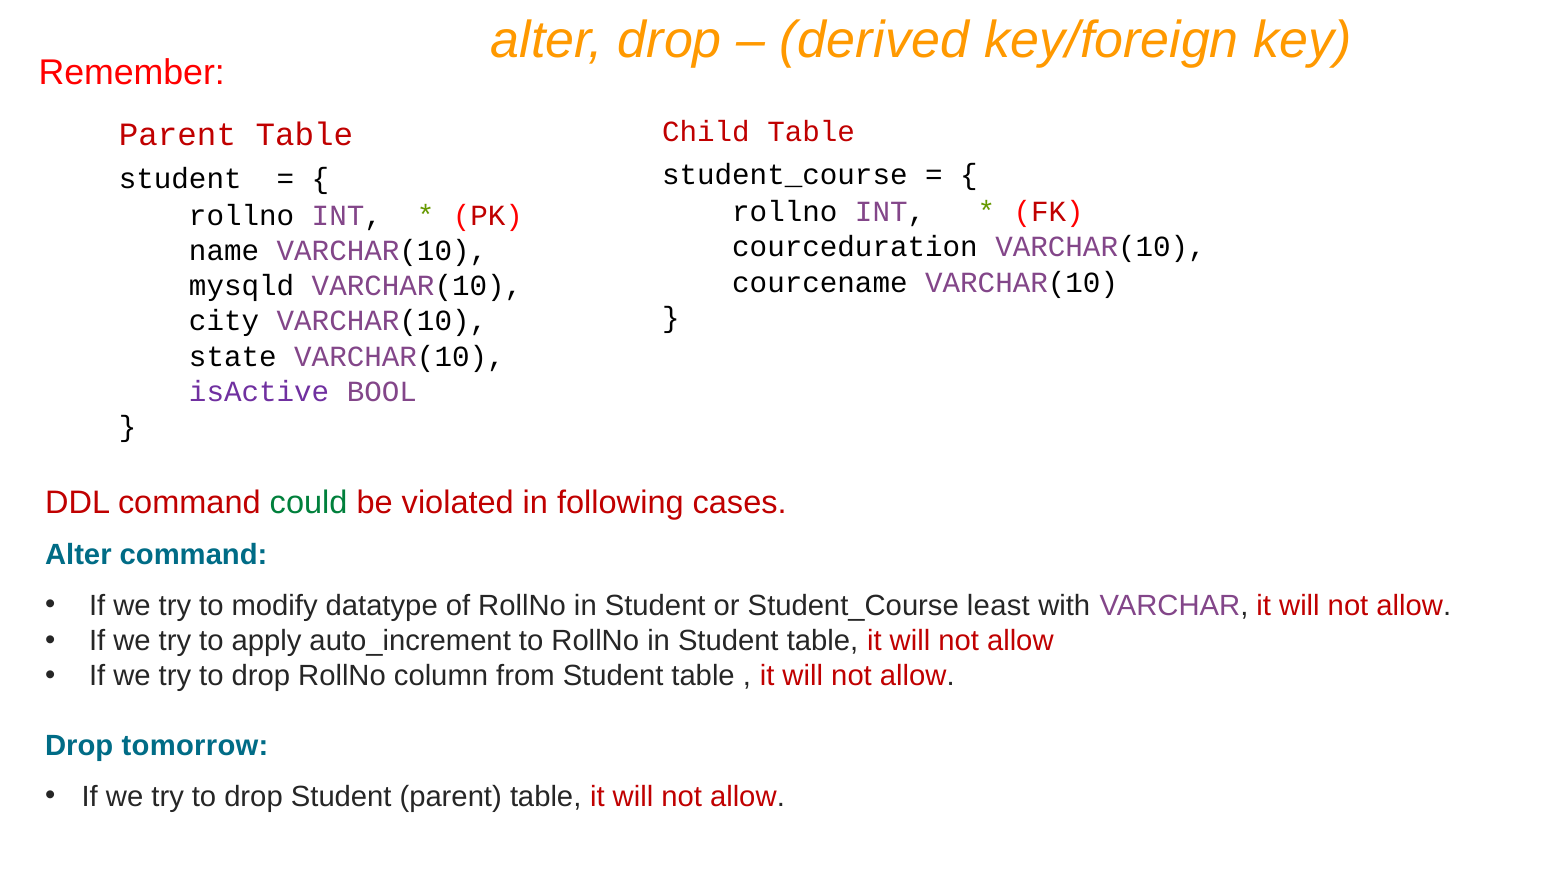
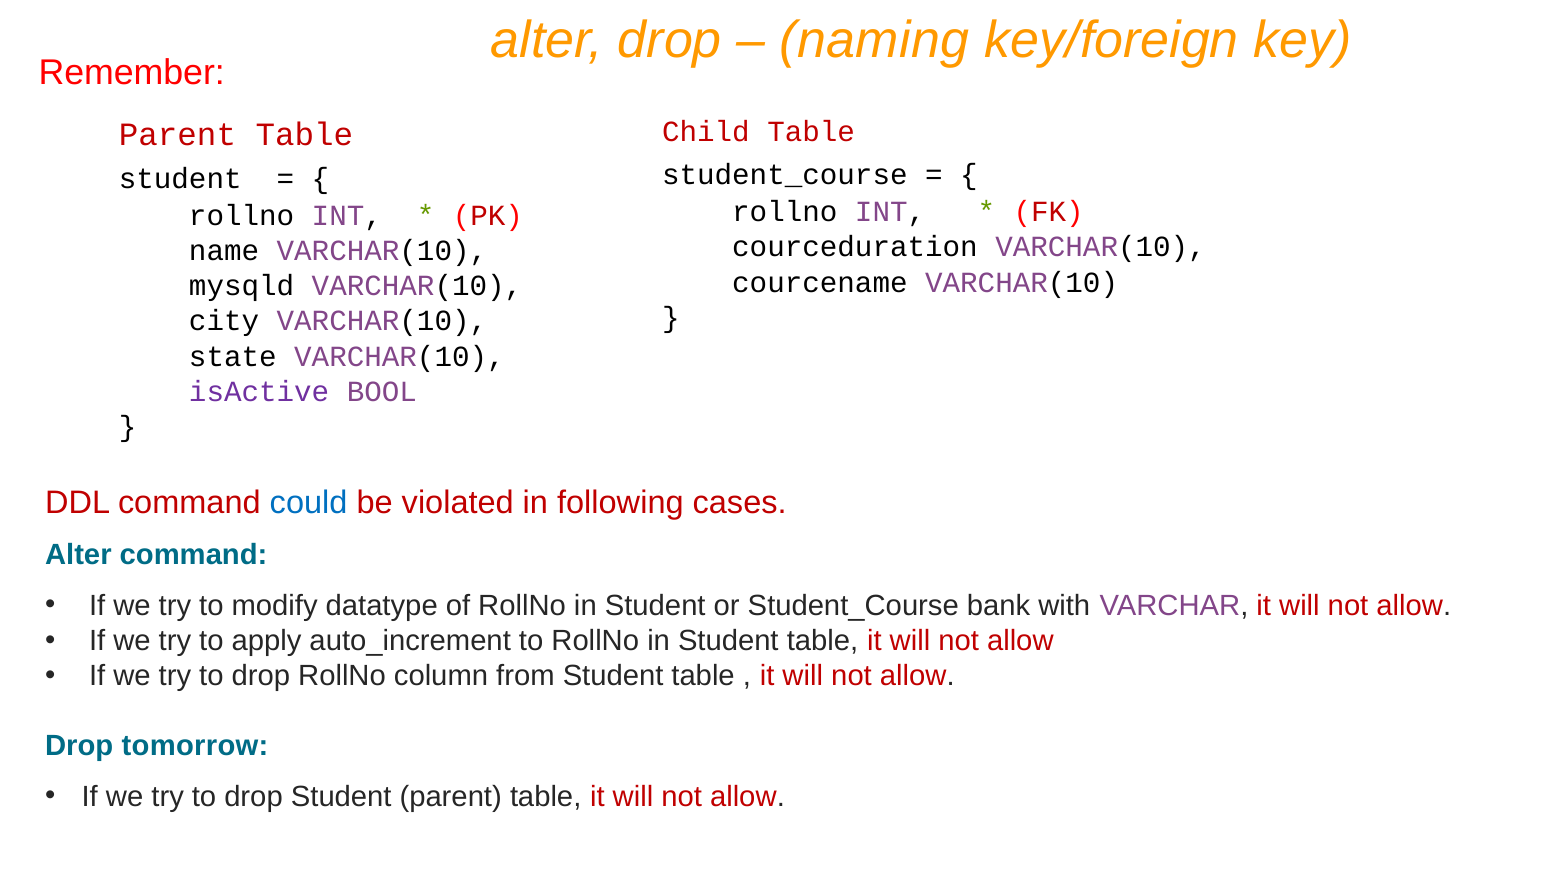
derived: derived -> naming
could colour: green -> blue
least: least -> bank
